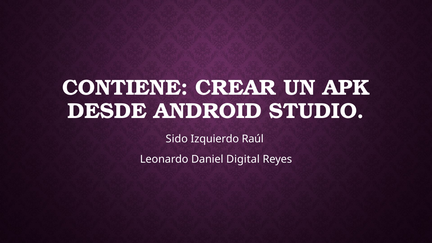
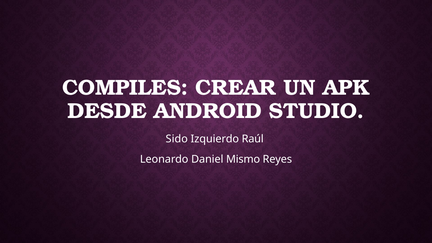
CONTIENE: CONTIENE -> COMPILES
Digital: Digital -> Mismo
